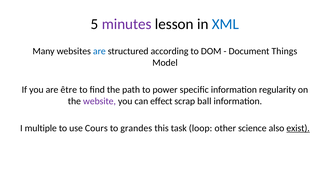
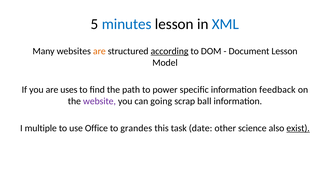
minutes colour: purple -> blue
are at (99, 51) colour: blue -> orange
according underline: none -> present
Document Things: Things -> Lesson
être: être -> uses
regularity: regularity -> feedback
effect: effect -> going
Cours: Cours -> Office
loop: loop -> date
